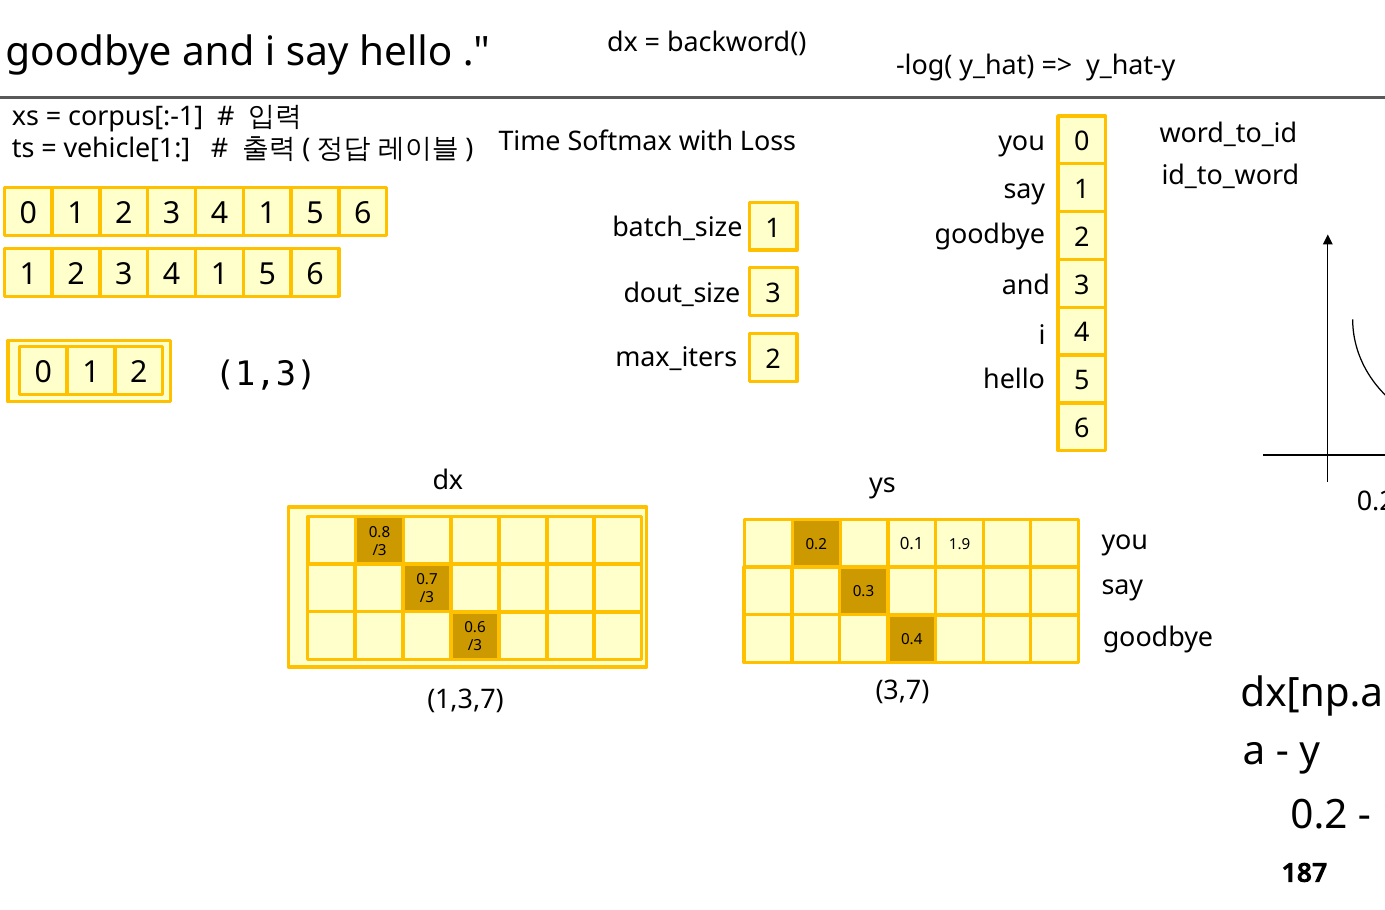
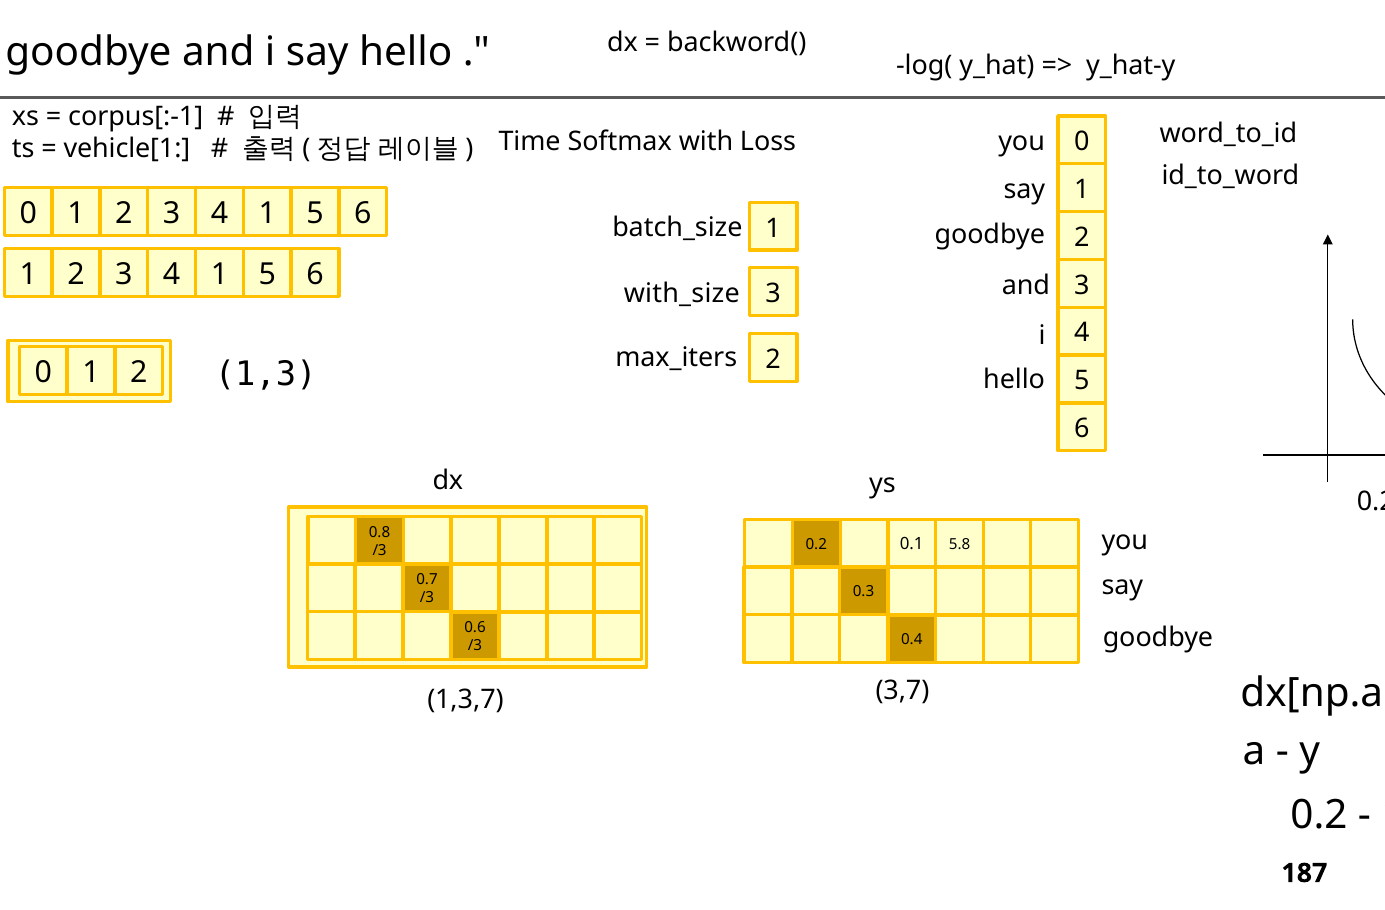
dout_size: dout_size -> with_size
1.9: 1.9 -> 5.8
